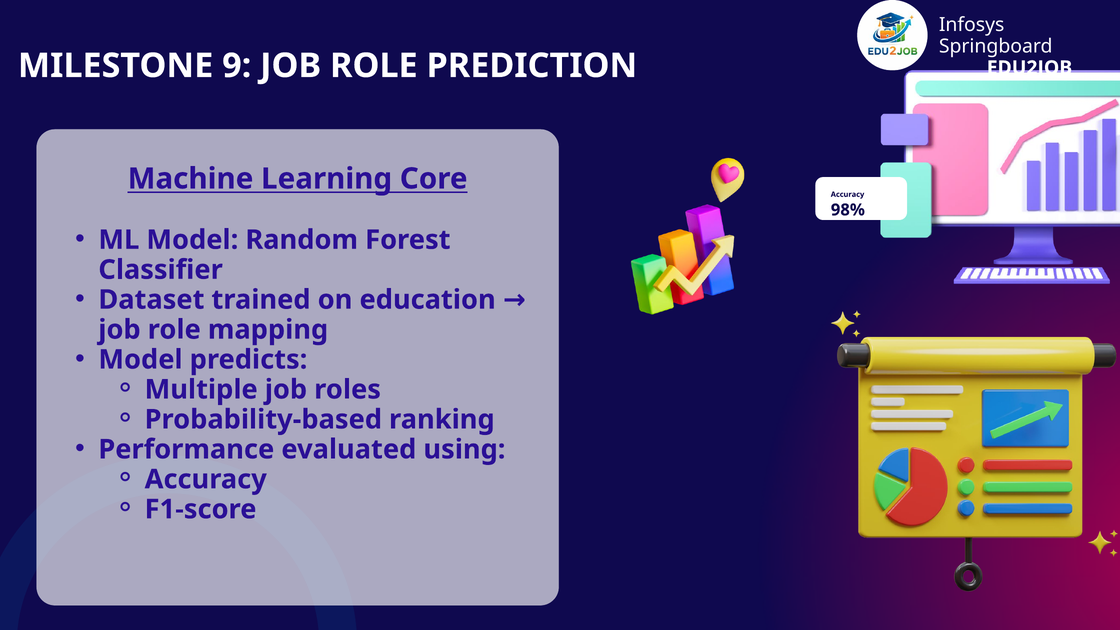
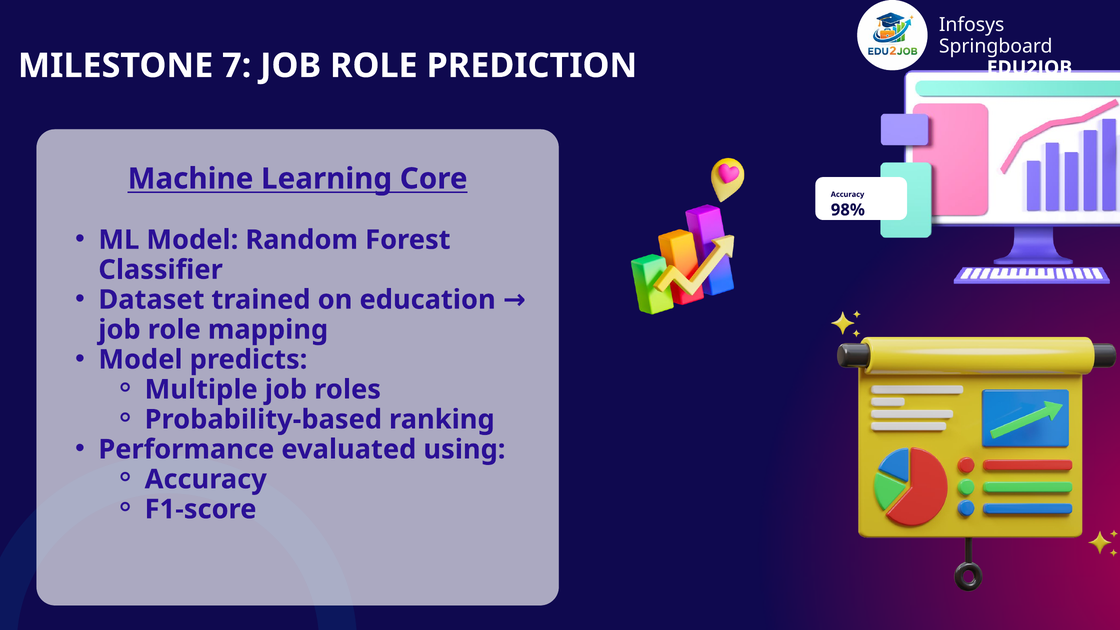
9: 9 -> 7
